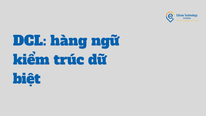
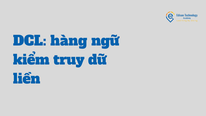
trúc: trúc -> truy
biệt: biệt -> liền
